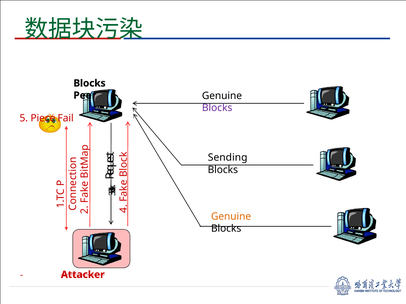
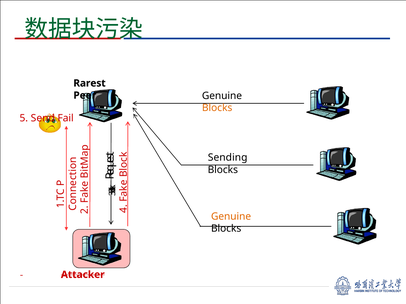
Blocks at (90, 83): Blocks -> Rarest
Blocks at (217, 108) colour: purple -> orange
Piece: Piece -> Send
